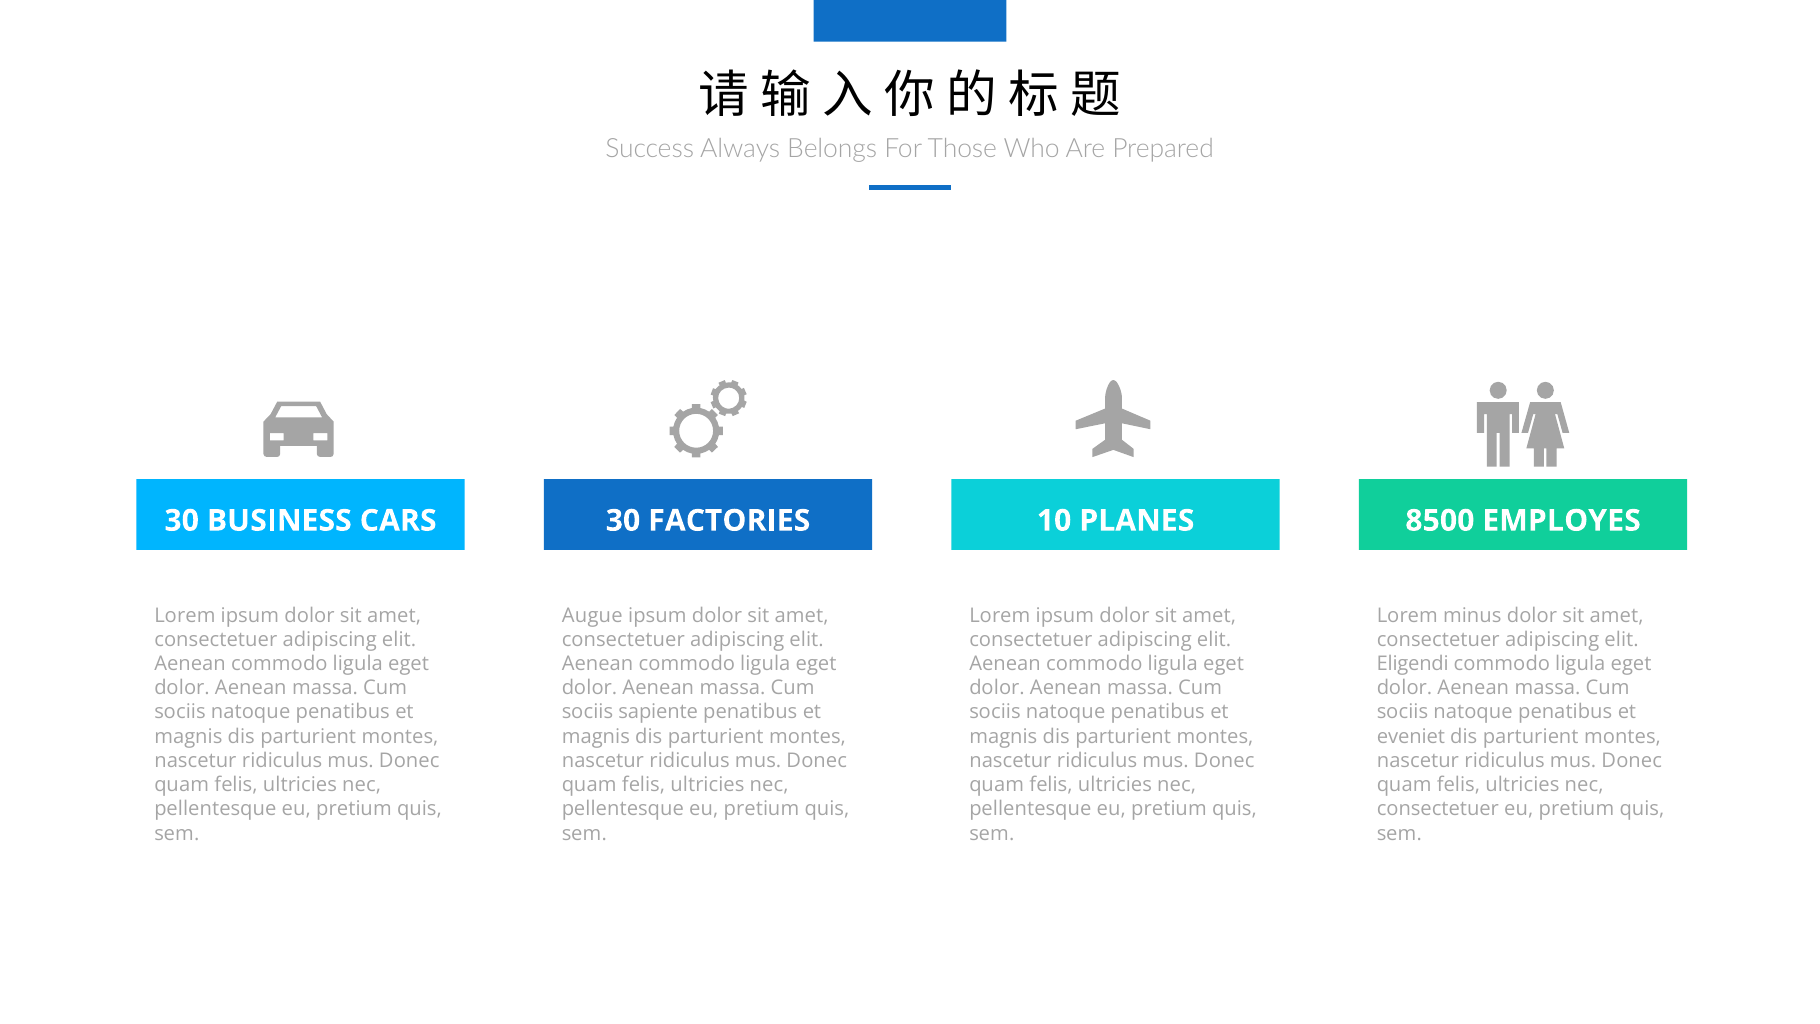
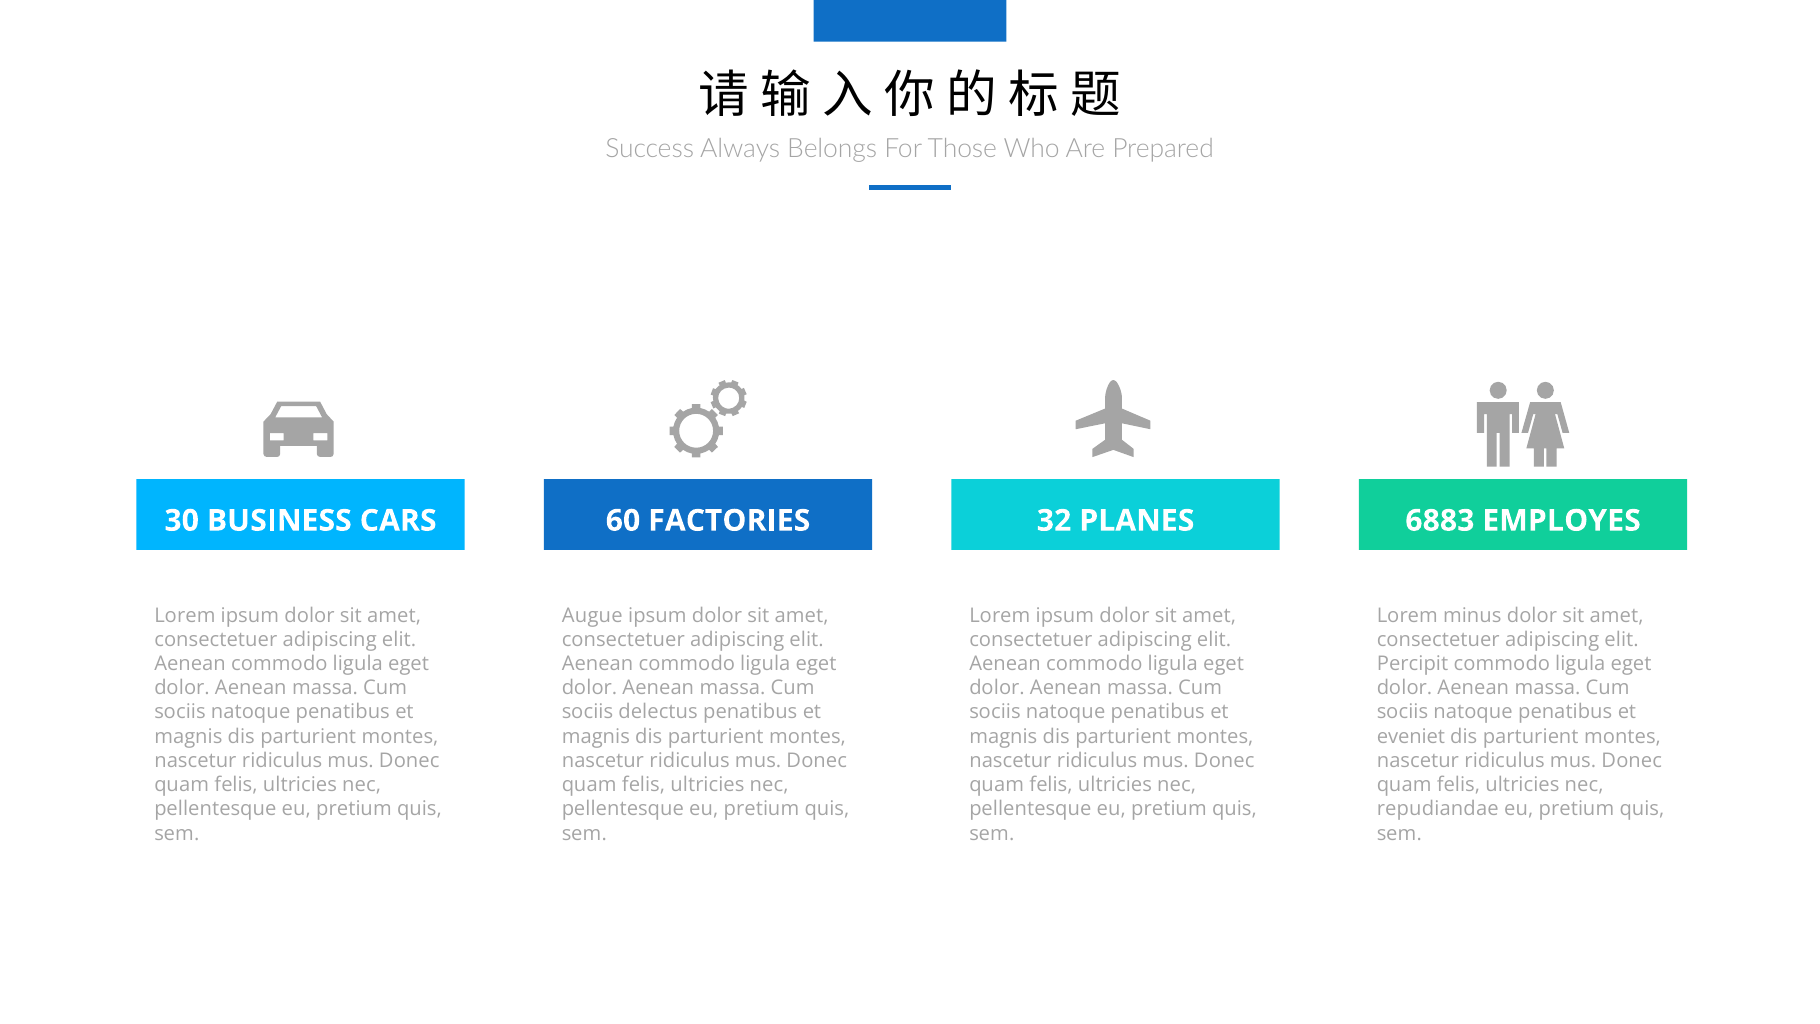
CARS 30: 30 -> 60
10: 10 -> 32
8500: 8500 -> 6883
Eligendi: Eligendi -> Percipit
sapiente: sapiente -> delectus
consectetuer at (1438, 809): consectetuer -> repudiandae
